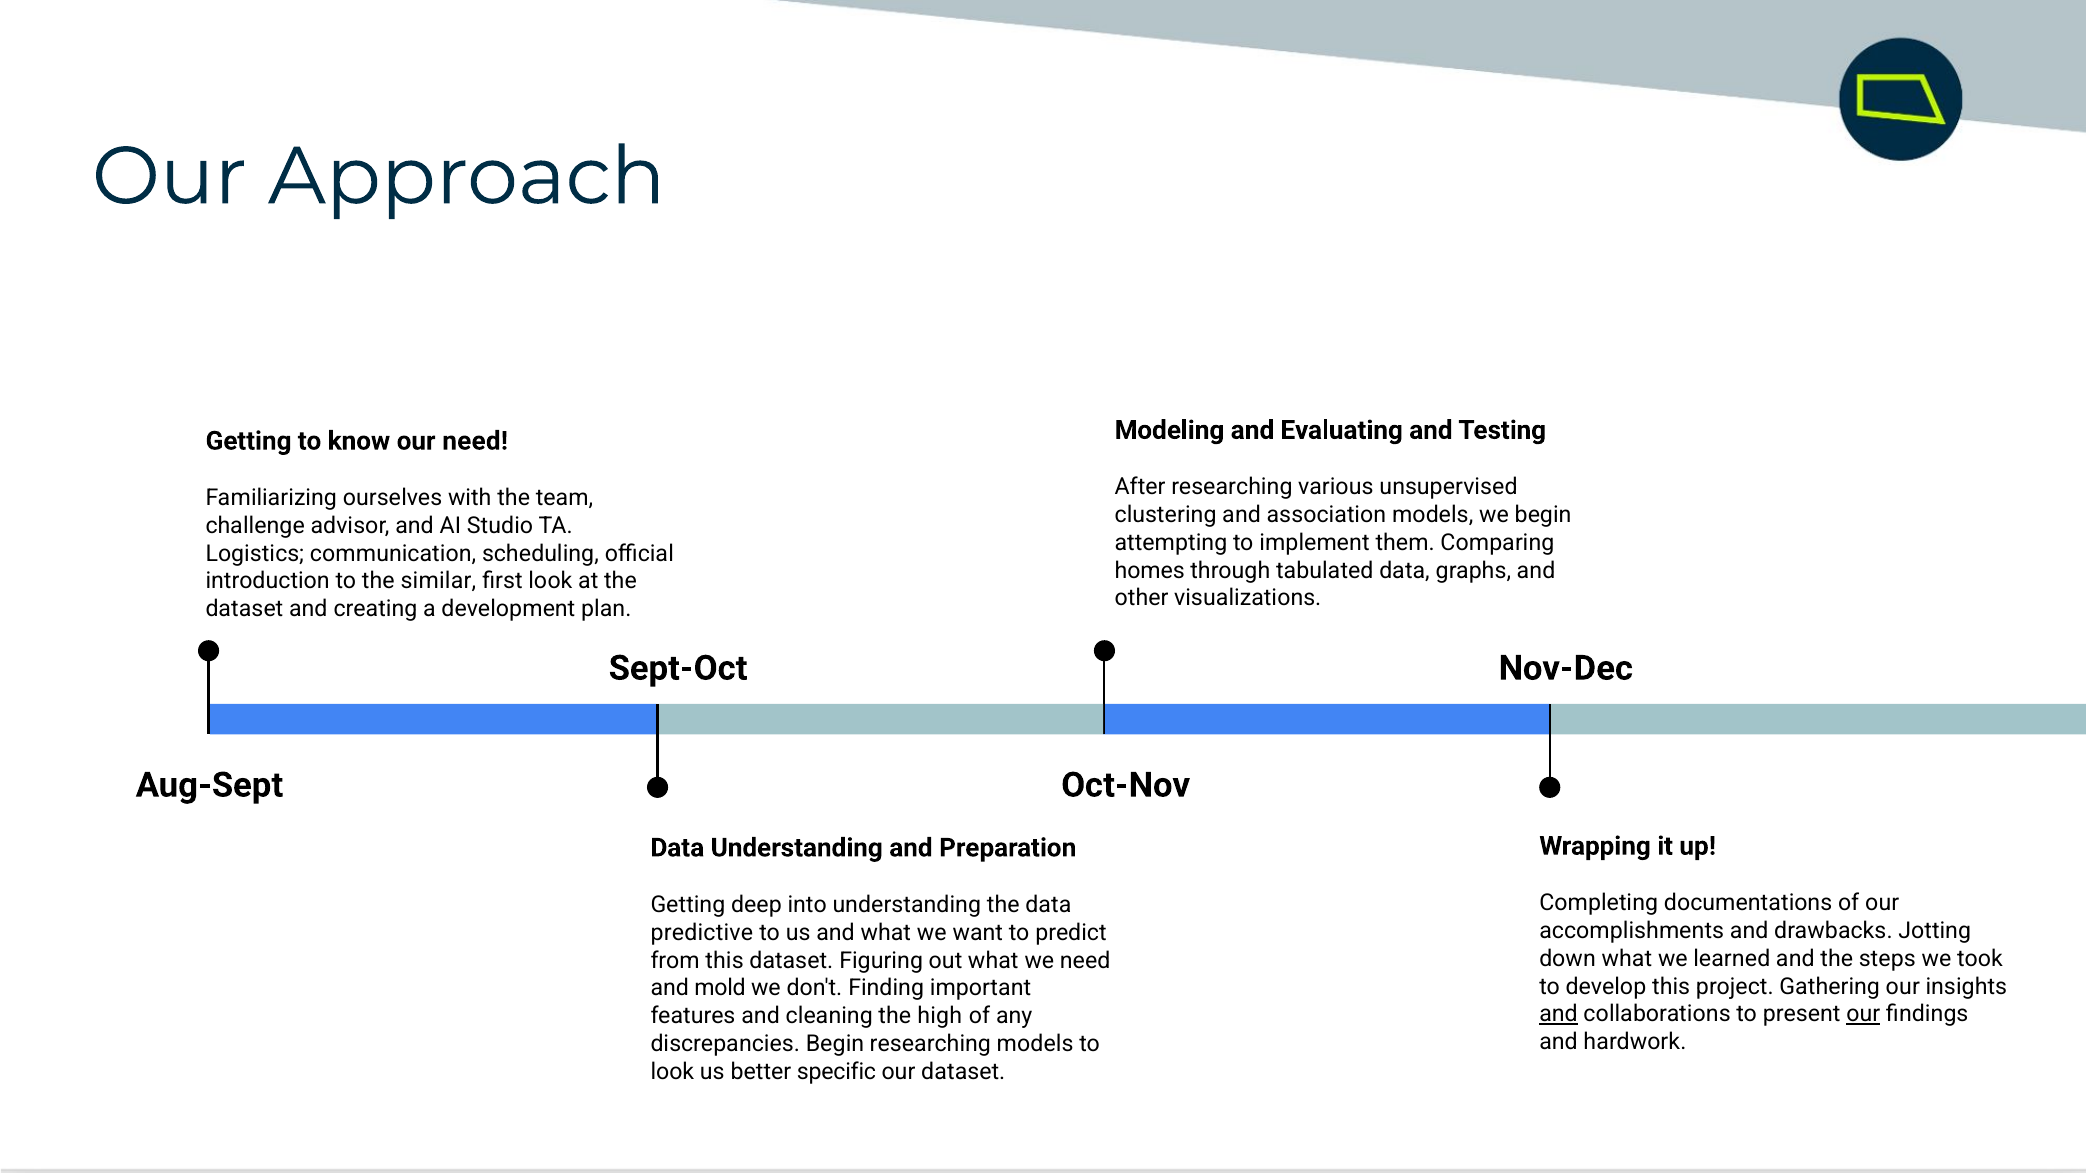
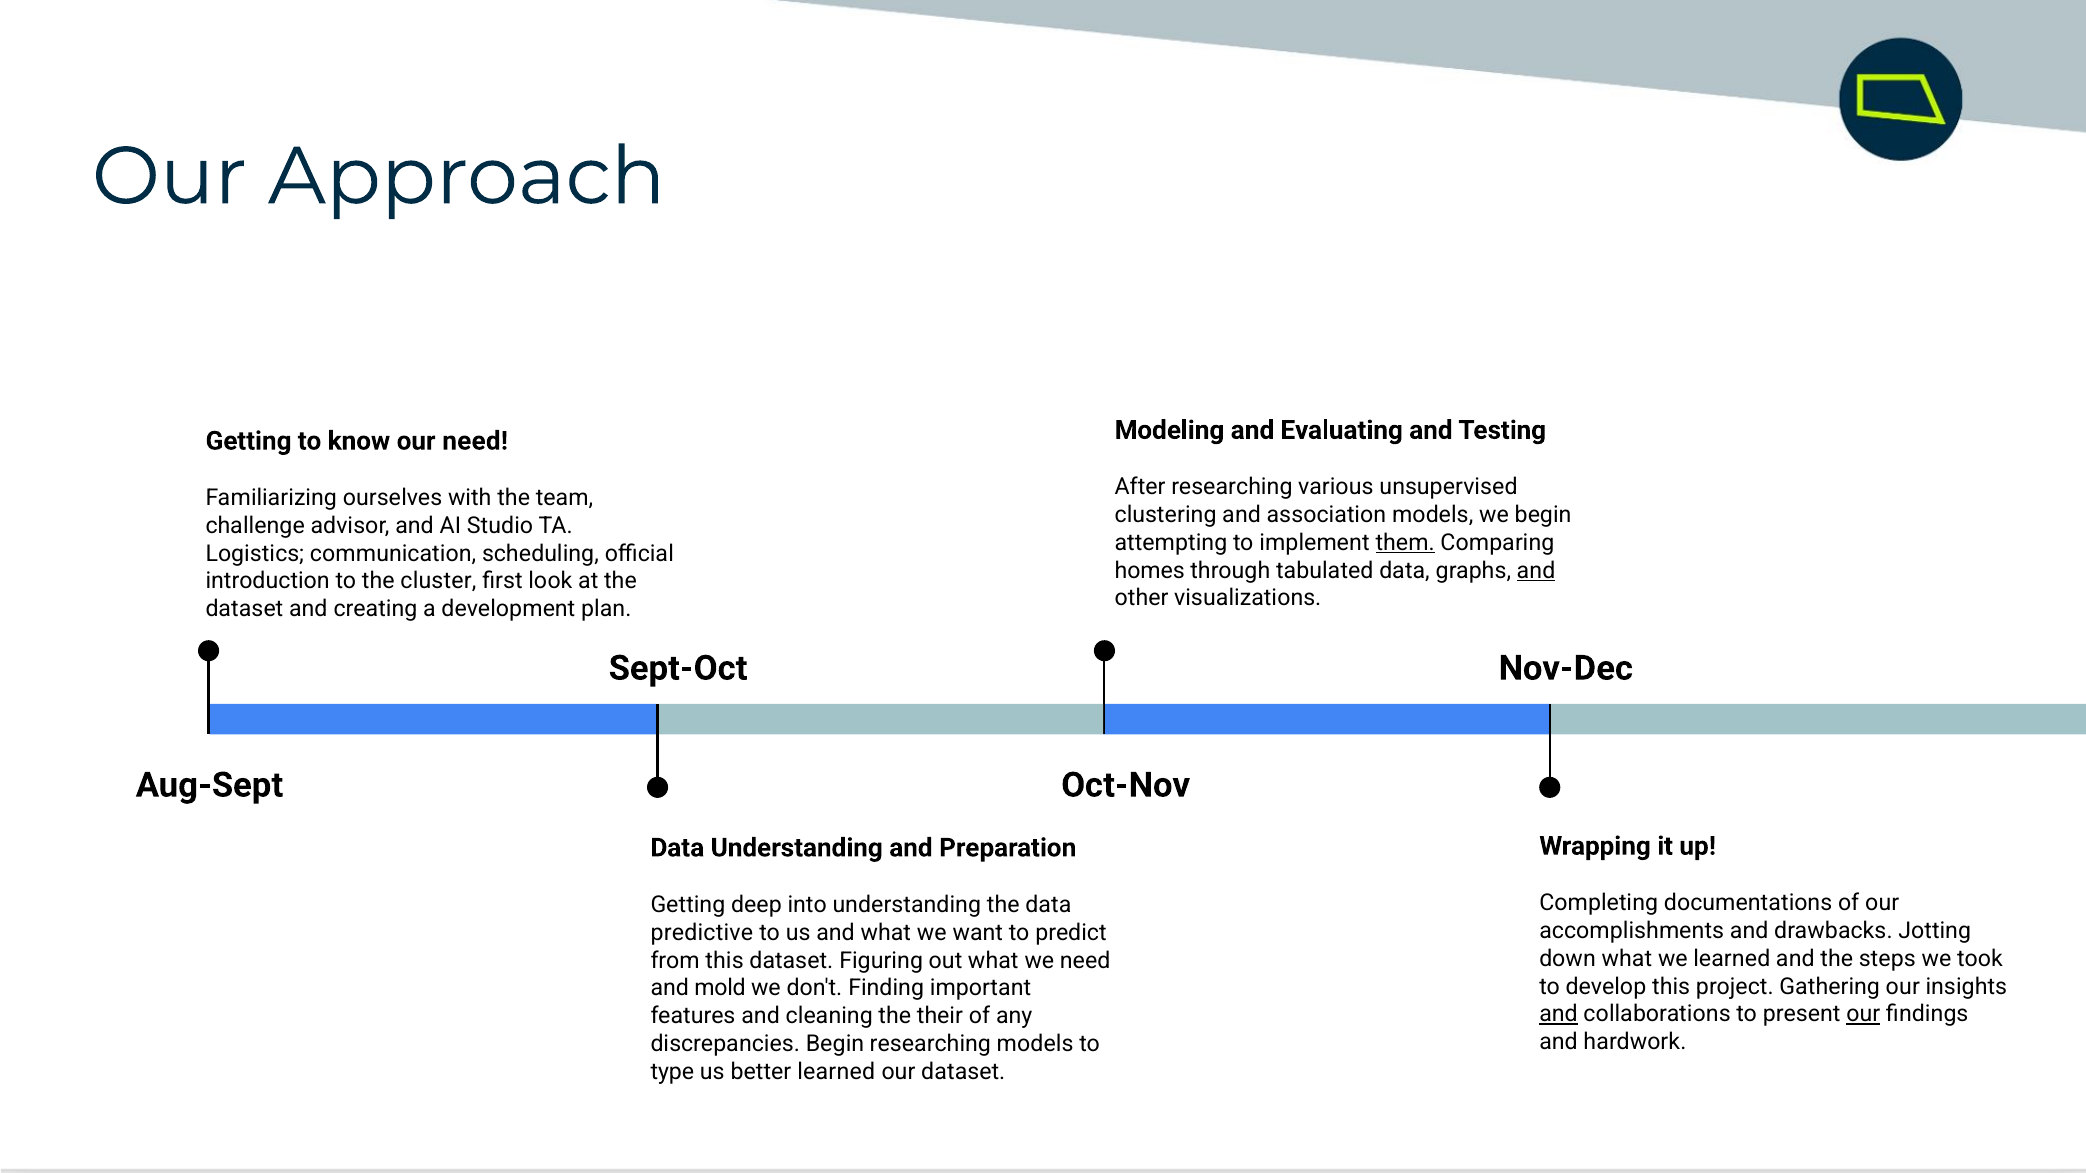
them underline: none -> present
and at (1536, 571) underline: none -> present
similar: similar -> cluster
high: high -> their
look at (672, 1072): look -> type
better specific: specific -> learned
